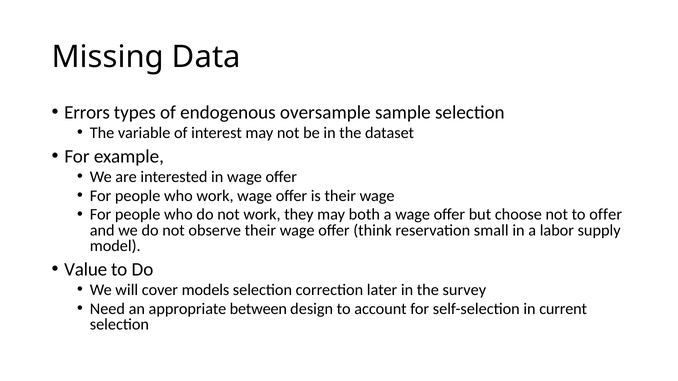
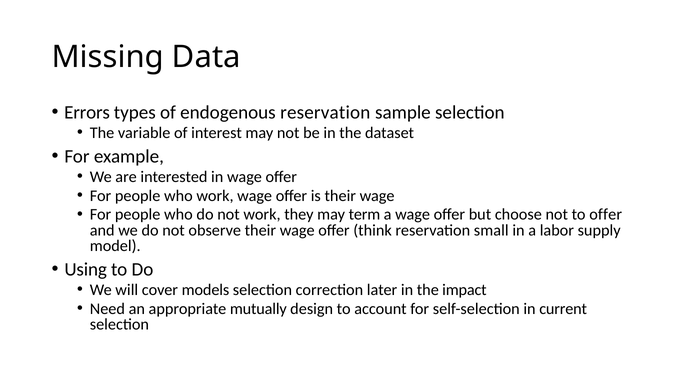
endogenous oversample: oversample -> reservation
both: both -> term
Value: Value -> Using
survey: survey -> impact
between: between -> mutually
